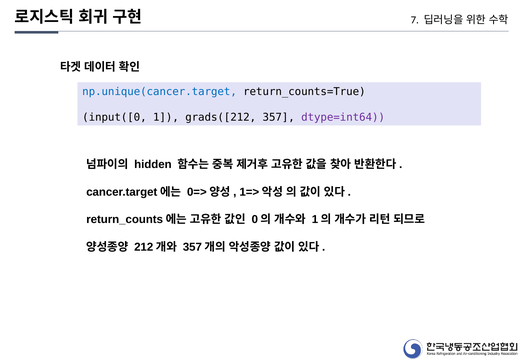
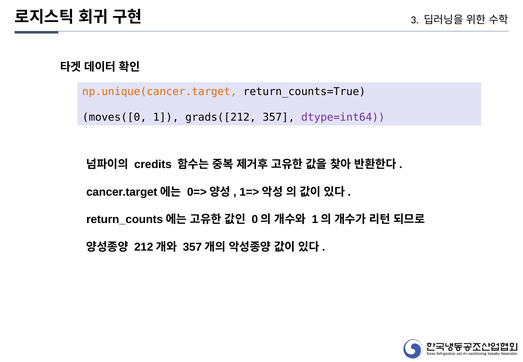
7: 7 -> 3
np.unique(cancer.target colour: blue -> orange
input([0: input([0 -> moves([0
hidden: hidden -> credits
